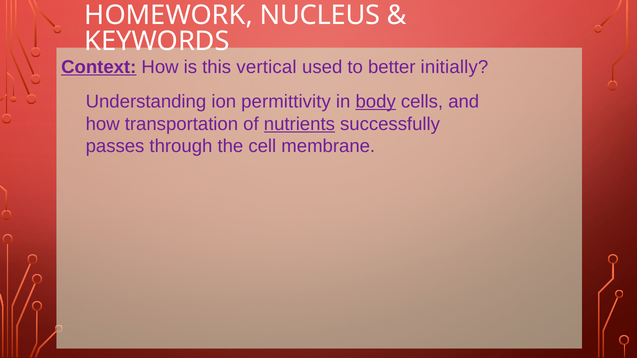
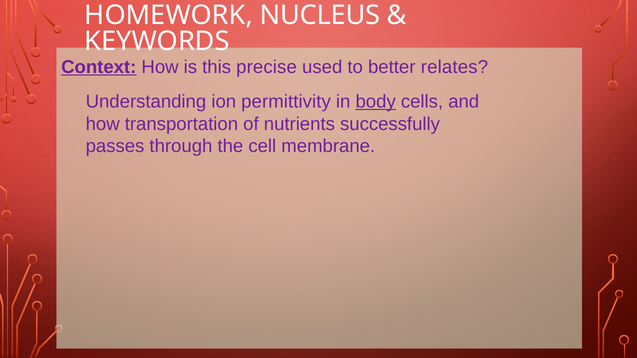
vertical: vertical -> precise
initially: initially -> relates
nutrients underline: present -> none
